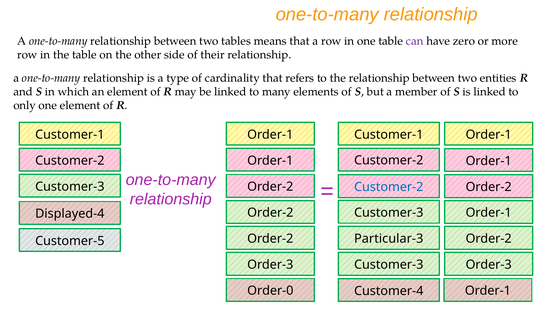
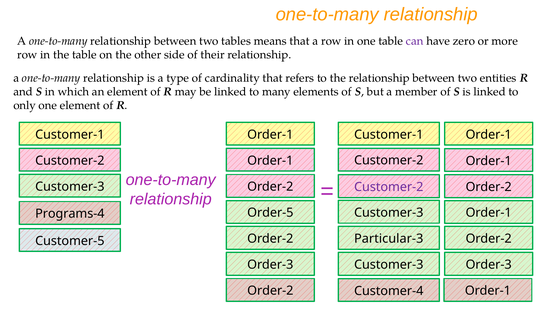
Customer-2 at (389, 187) colour: blue -> purple
Order-2 at (270, 213): Order-2 -> Order-5
Displayed-4: Displayed-4 -> Programs-4
Order-0 at (270, 291): Order-0 -> Order-2
